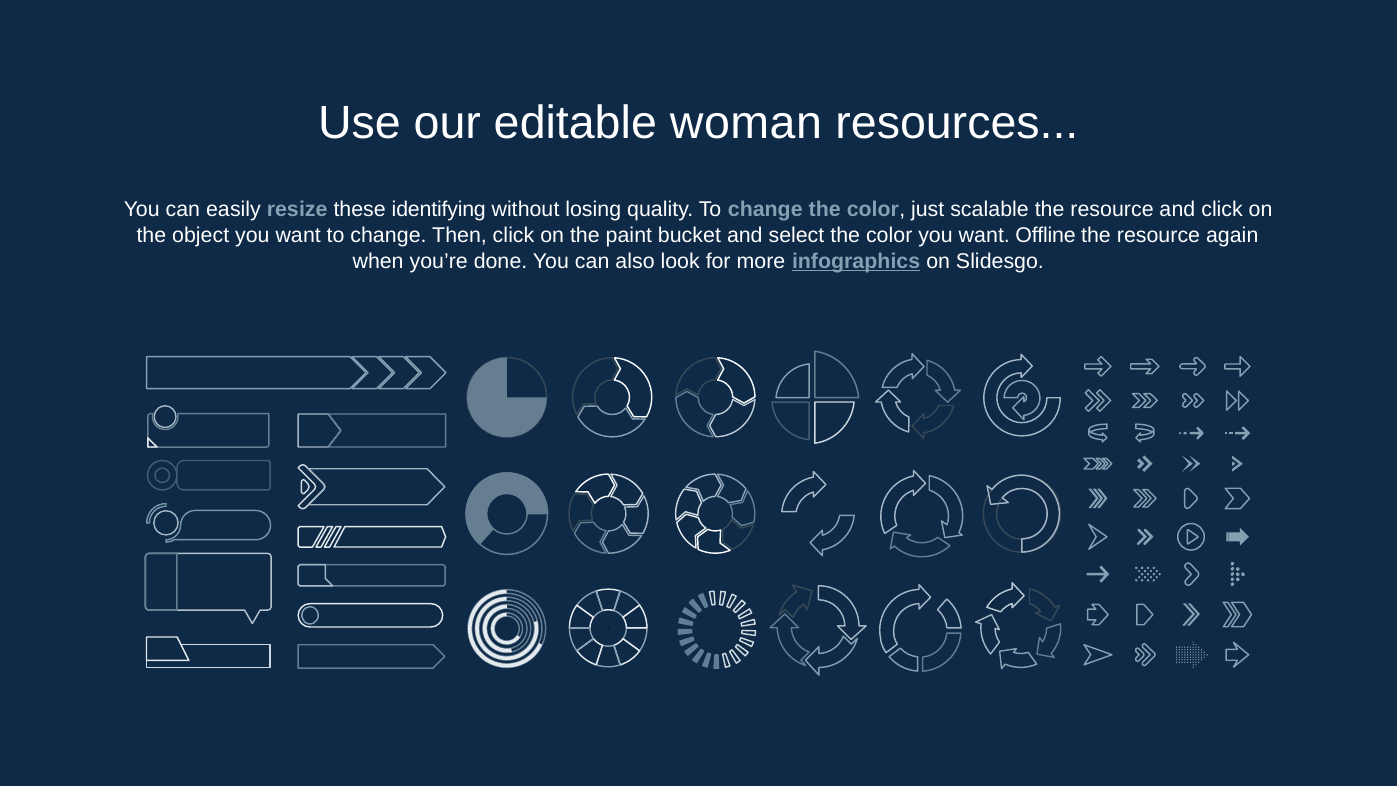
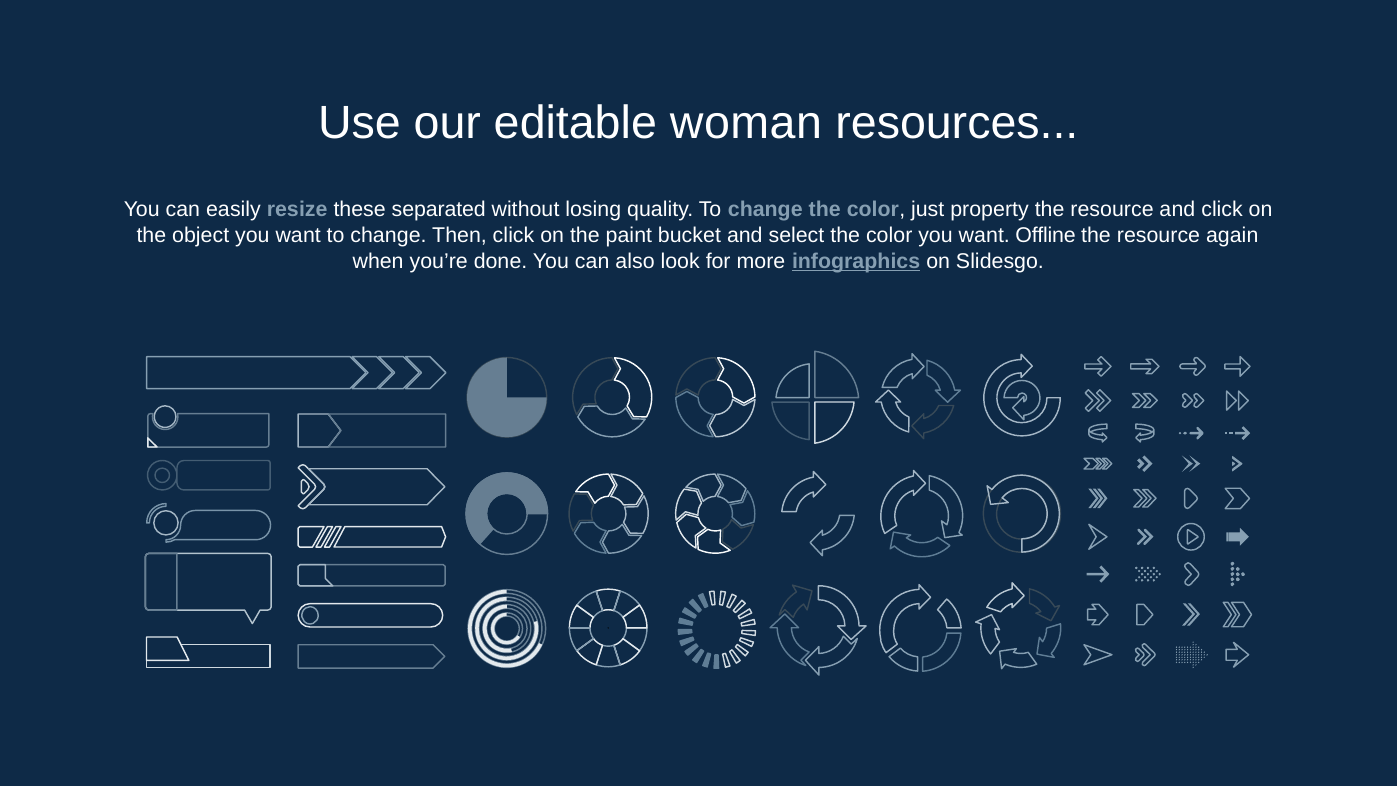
identifying: identifying -> separated
scalable: scalable -> property
